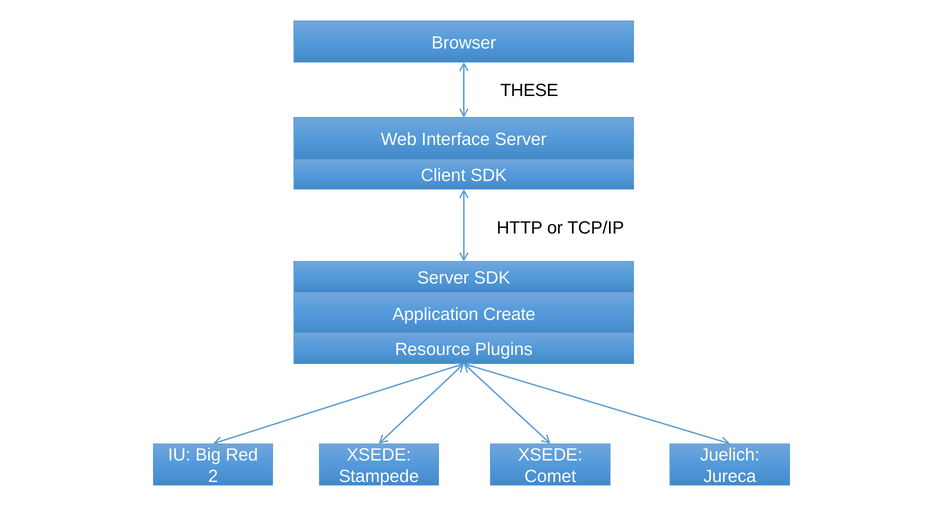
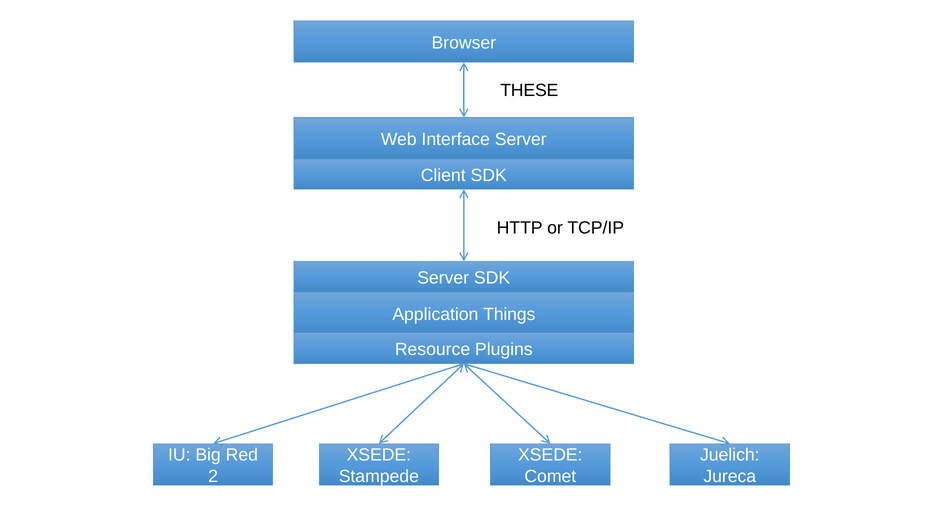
Create: Create -> Things
